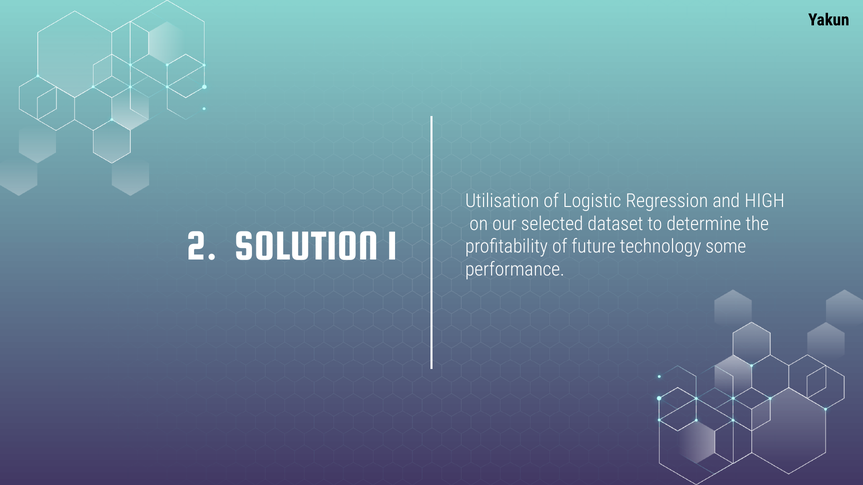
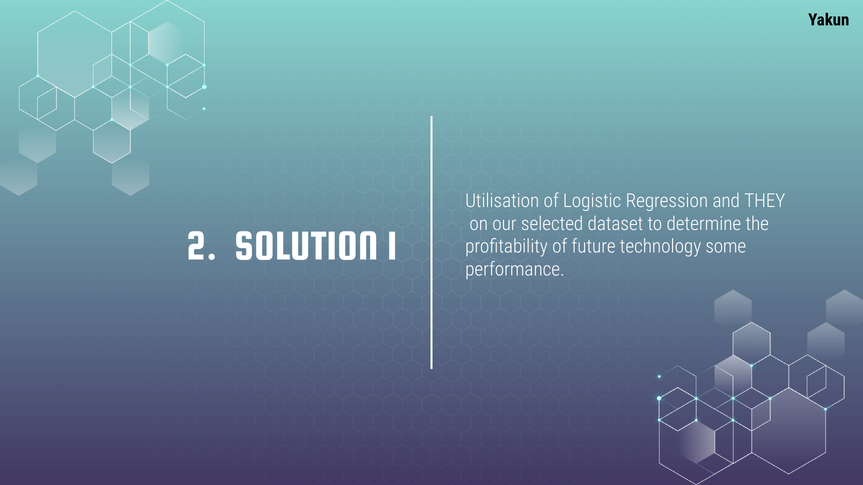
HIGH: HIGH -> THEY
